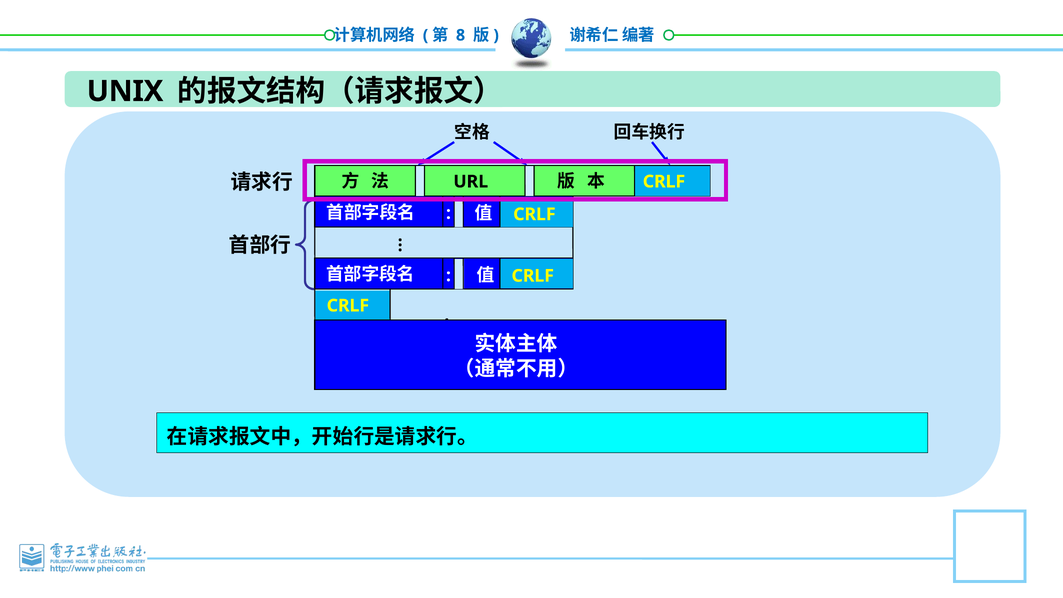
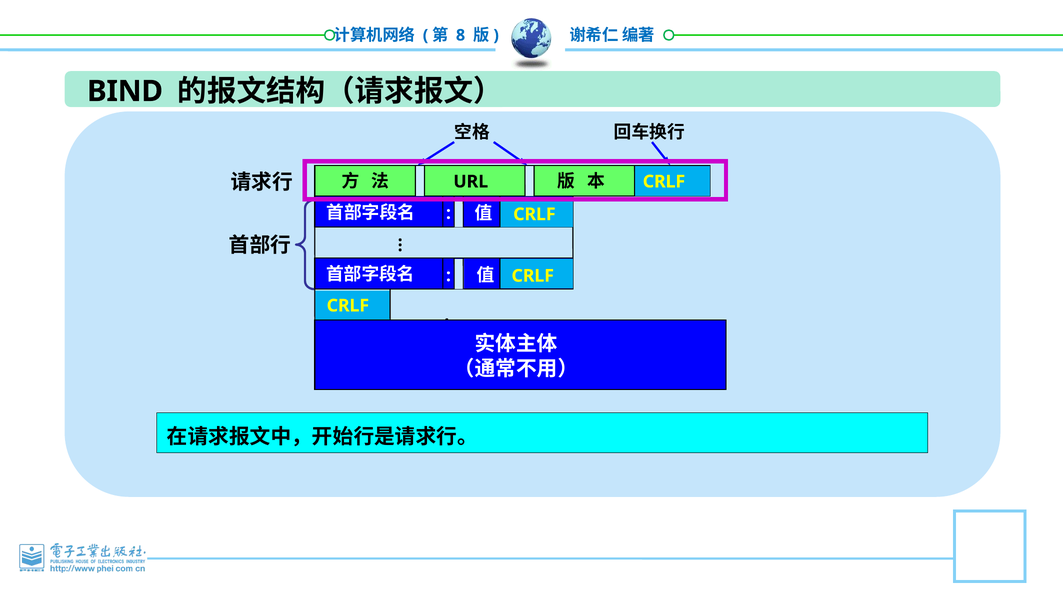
UNIX: UNIX -> BIND
